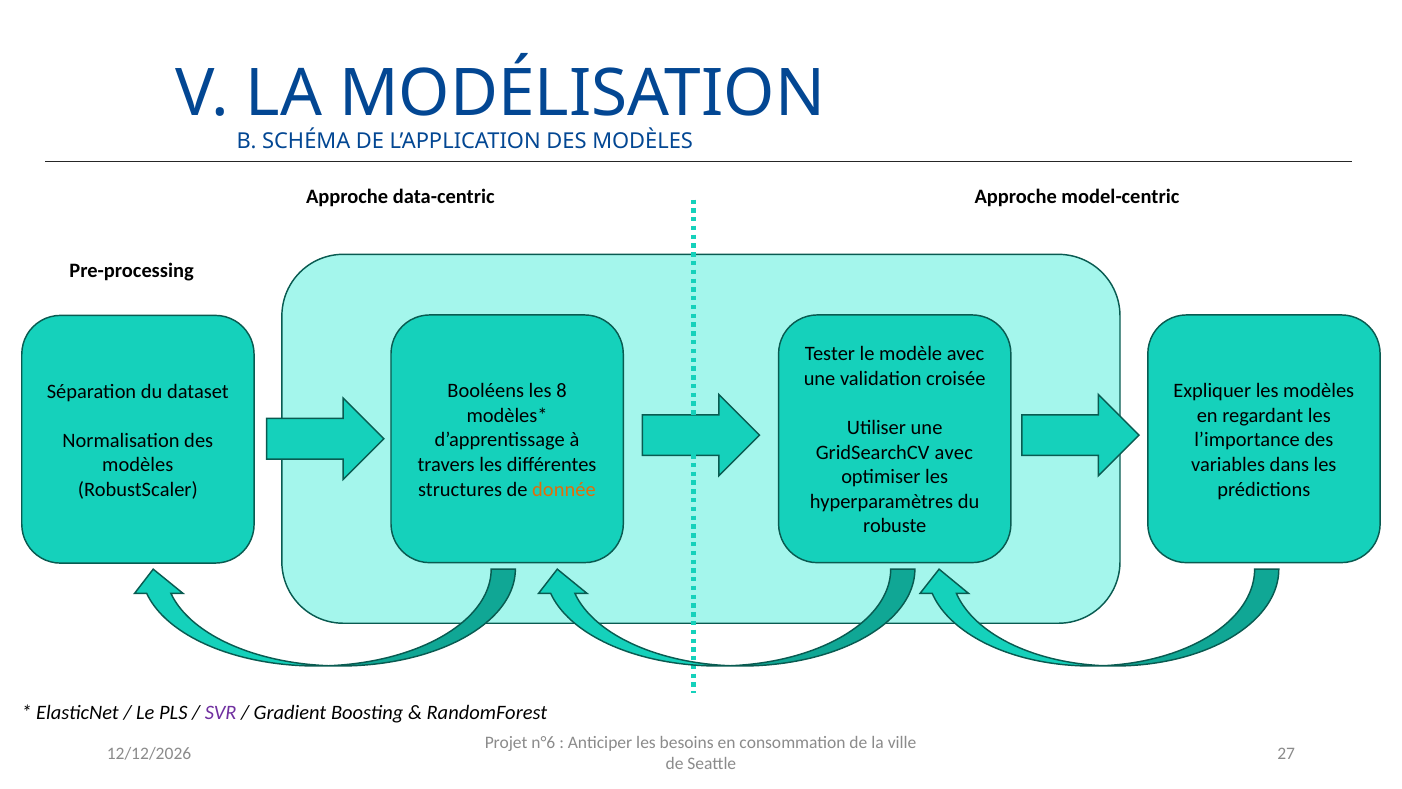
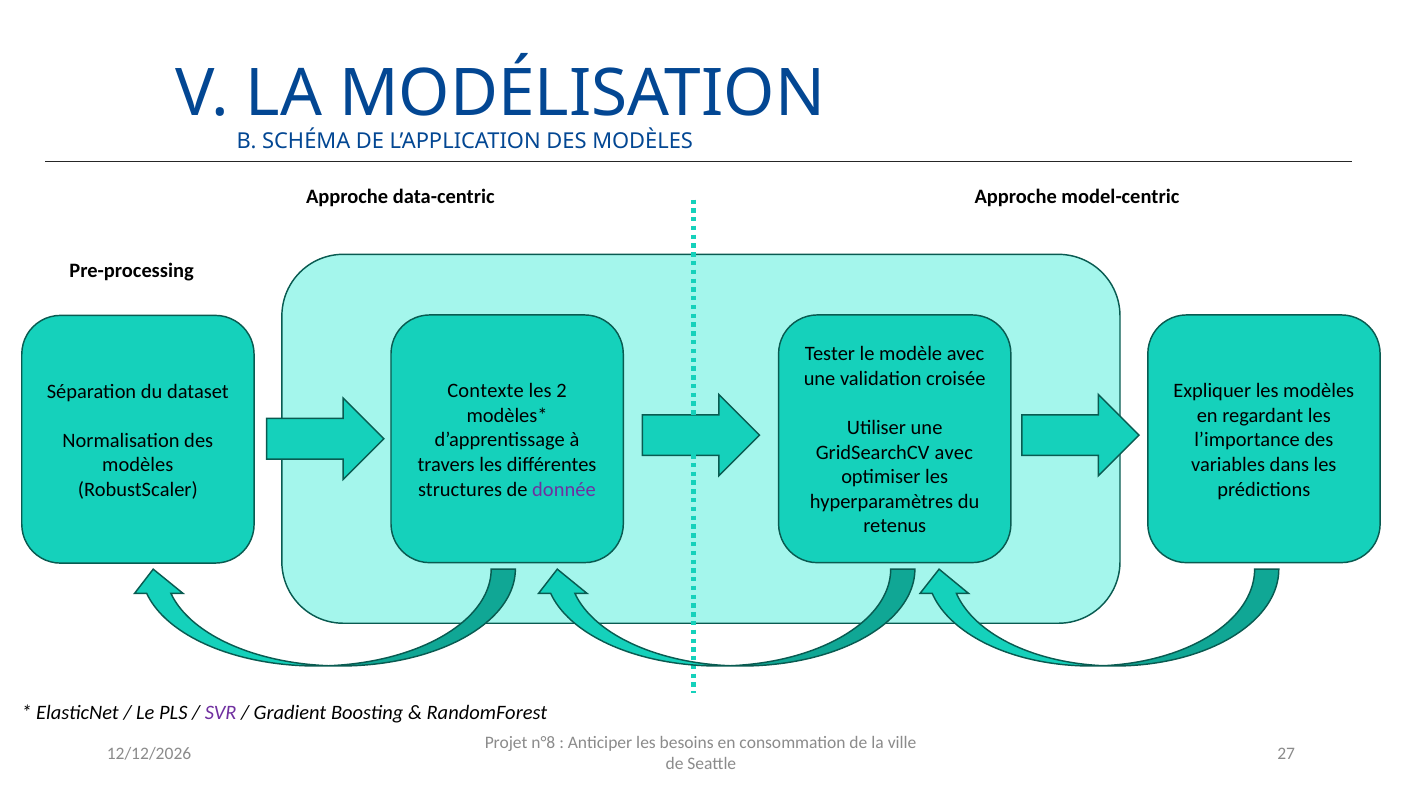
Booléens: Booléens -> Contexte
8: 8 -> 2
donnée colour: orange -> purple
robuste: robuste -> retenus
n°6: n°6 -> n°8
